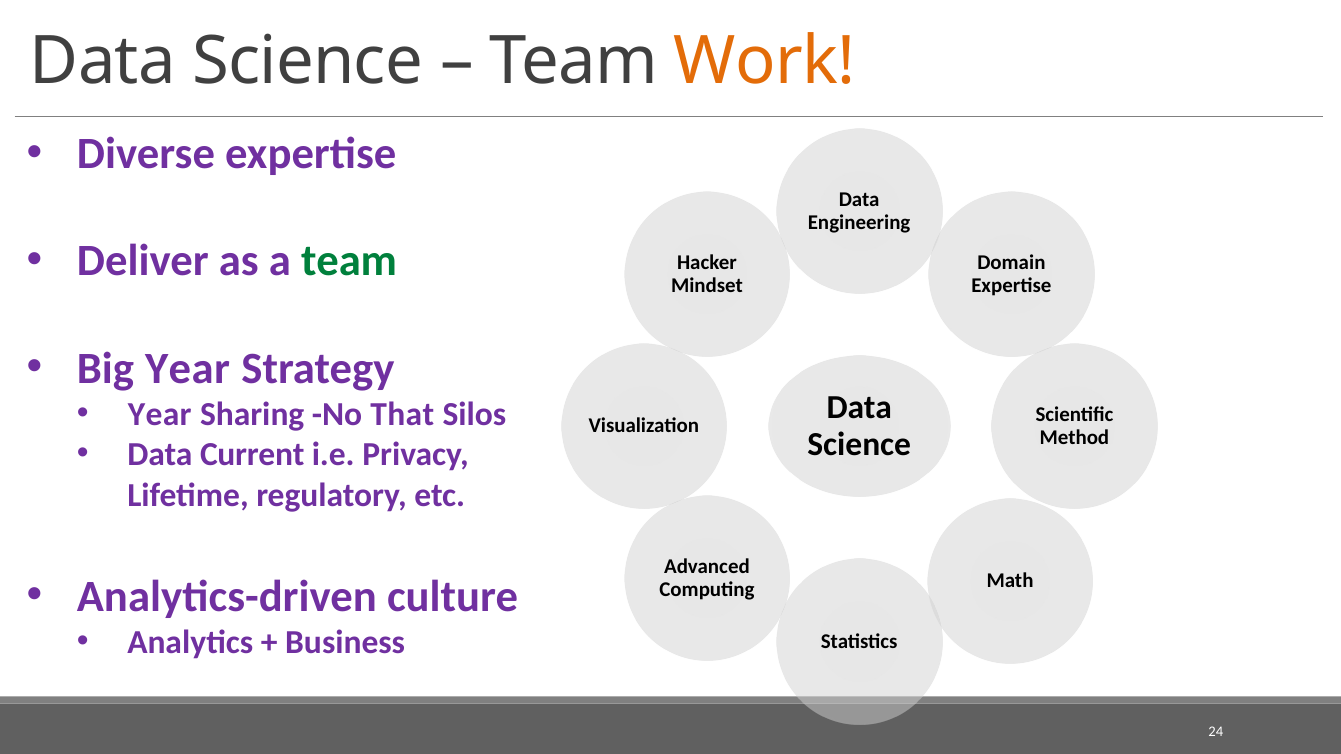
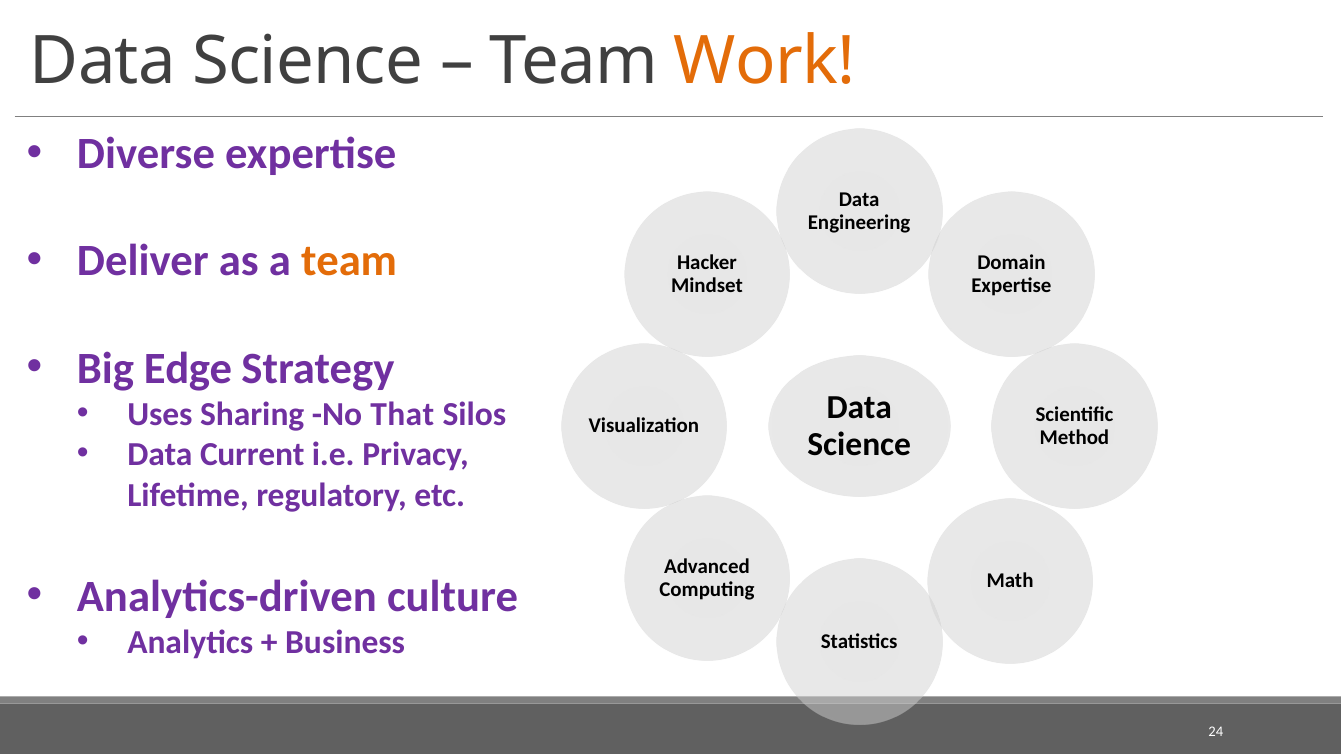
team at (349, 261) colour: green -> orange
Big Year: Year -> Edge
Year at (160, 415): Year -> Uses
